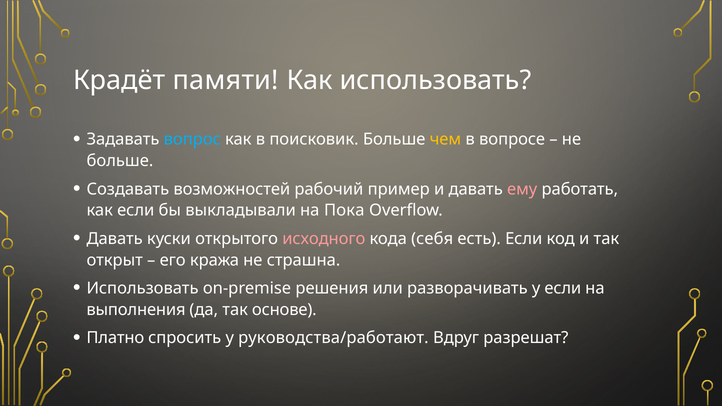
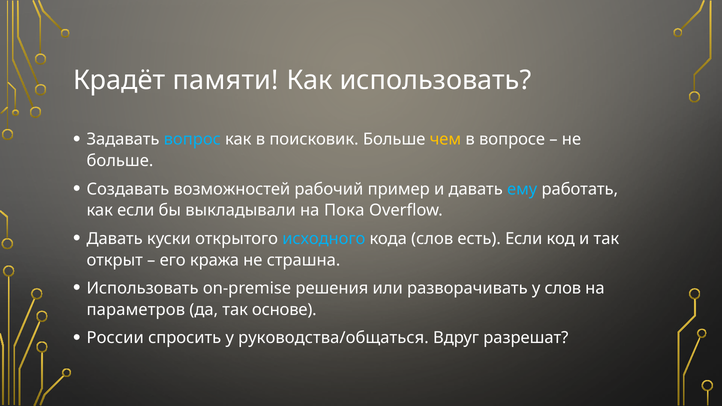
ему colour: pink -> light blue
исходного colour: pink -> light blue
кода себя: себя -> слов
у если: если -> слов
выполнения: выполнения -> параметров
Платно: Платно -> России
руководства/работают: руководства/работают -> руководства/общаться
